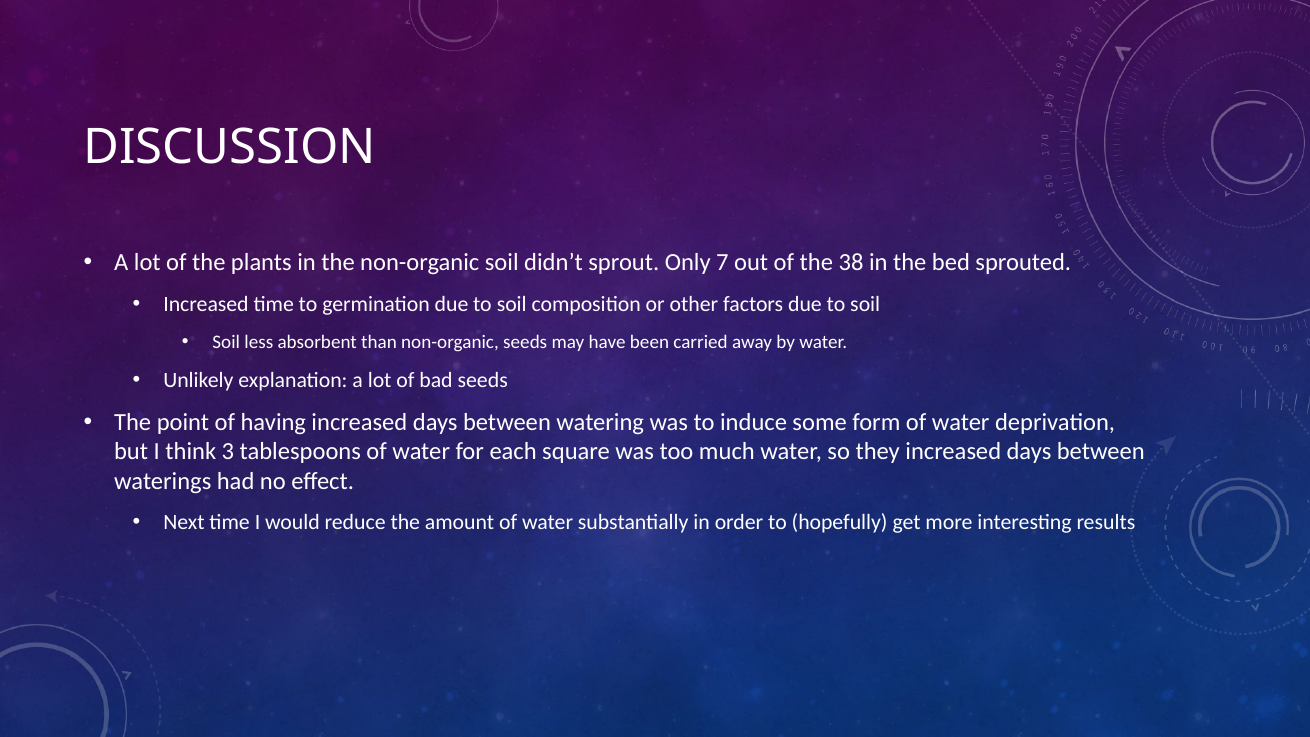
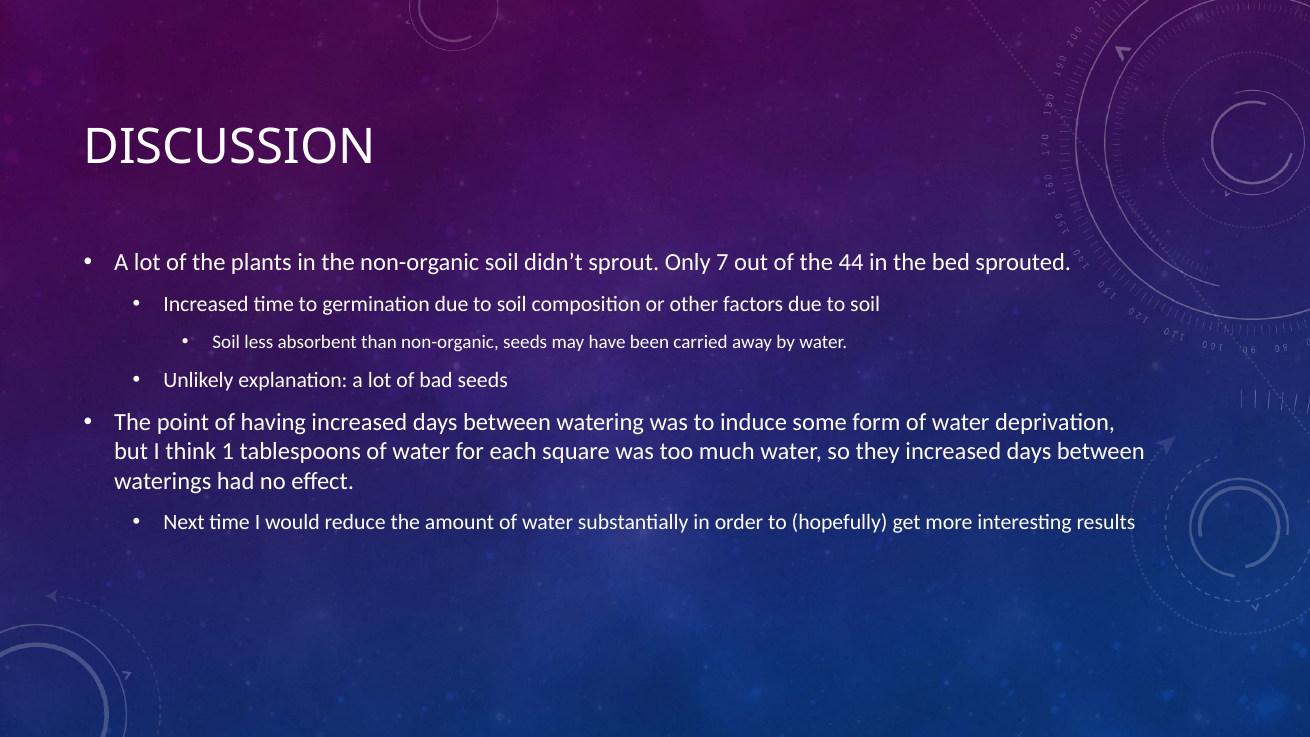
38: 38 -> 44
3: 3 -> 1
